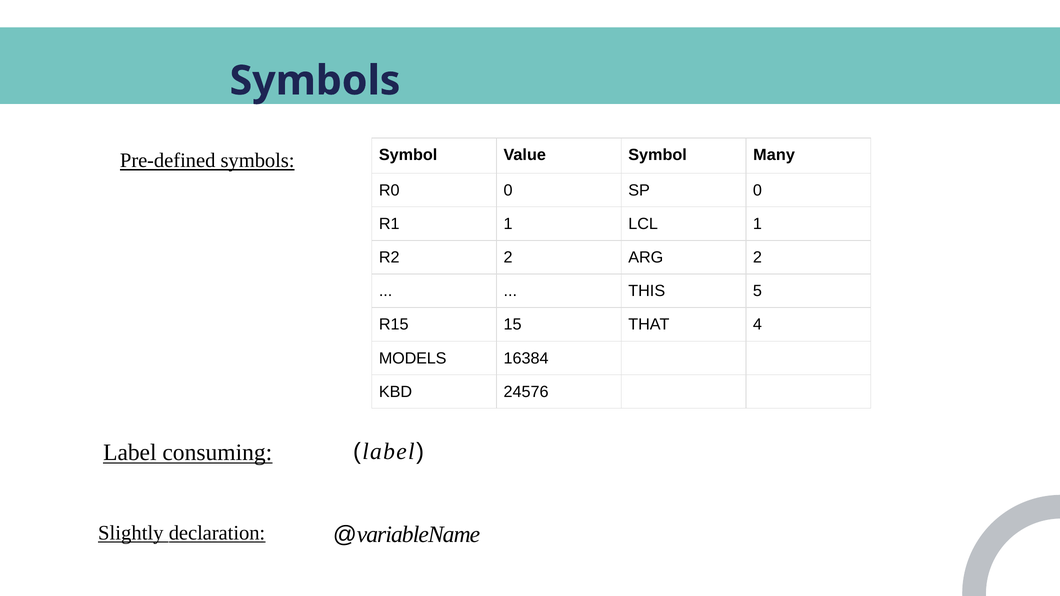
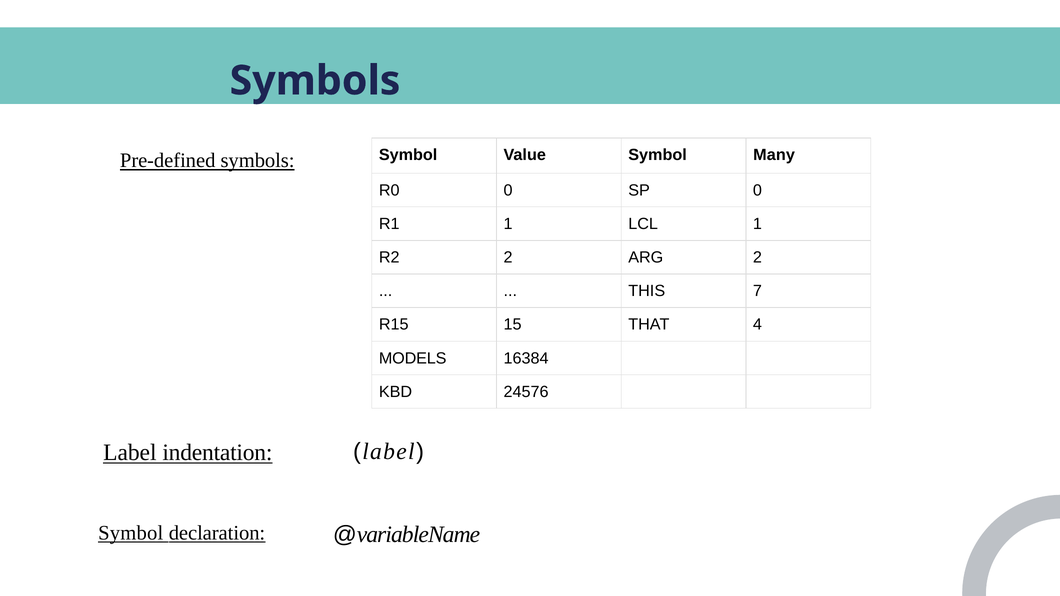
5: 5 -> 7
consuming: consuming -> indentation
Slightly at (131, 533): Slightly -> Symbol
